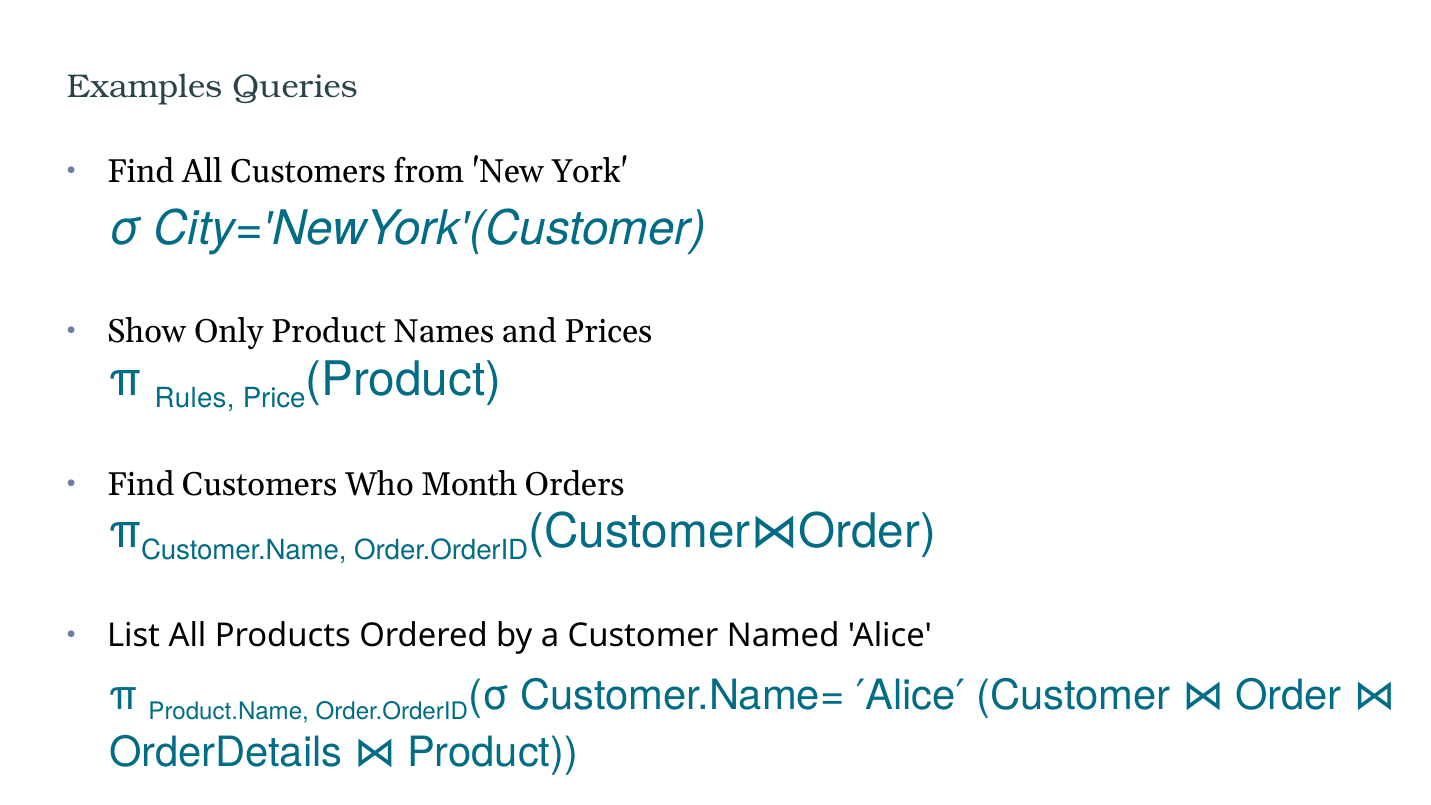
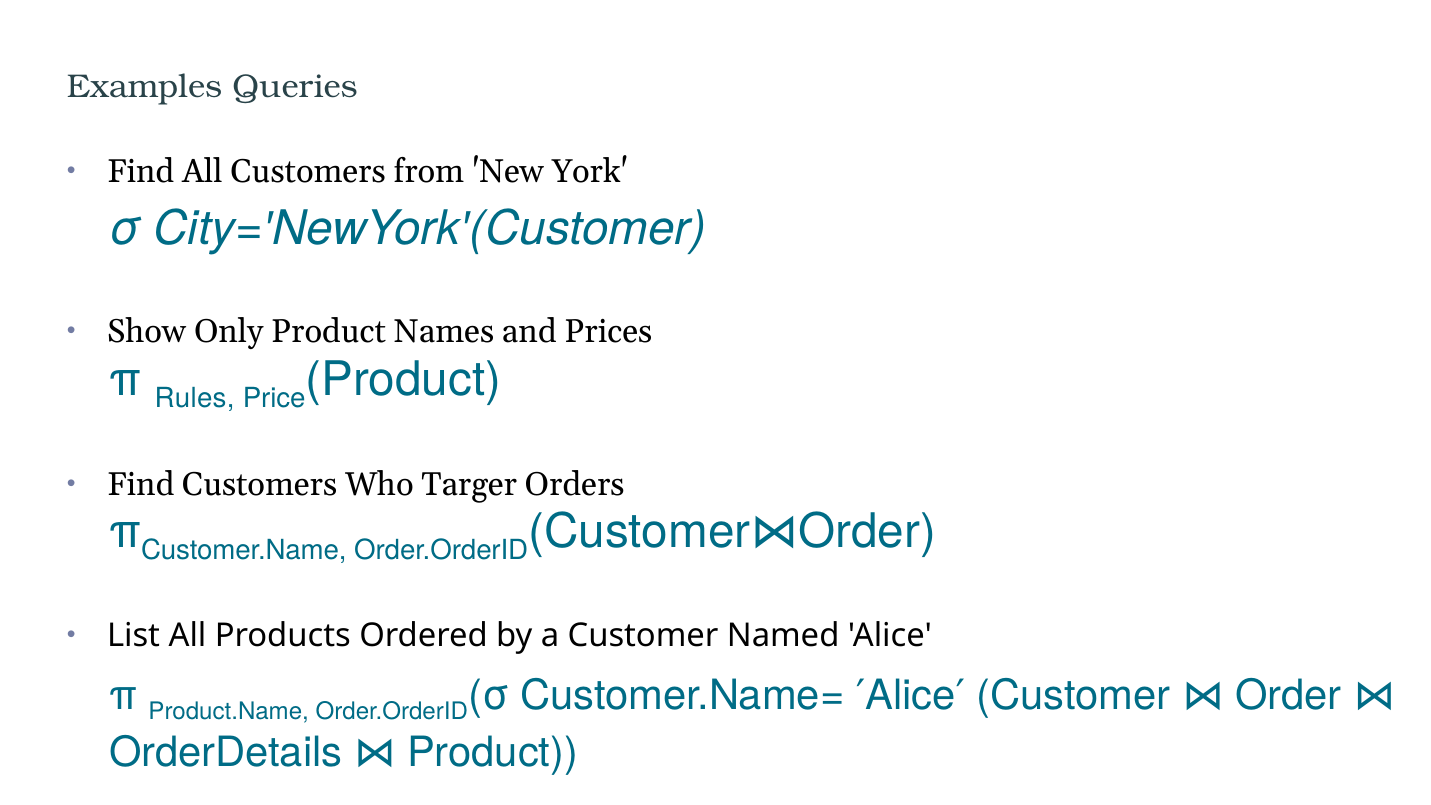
Month: Month -> Targer
